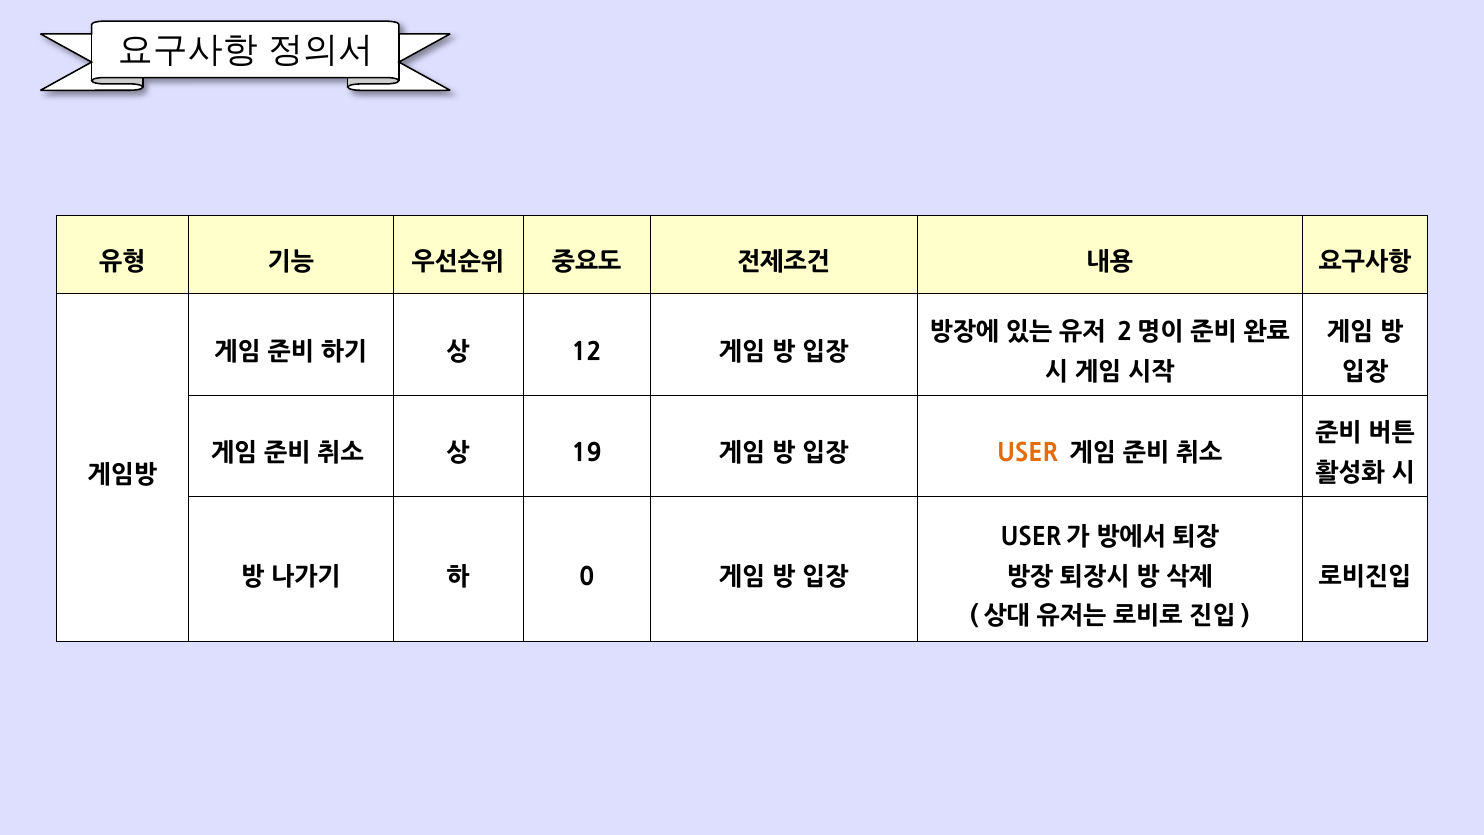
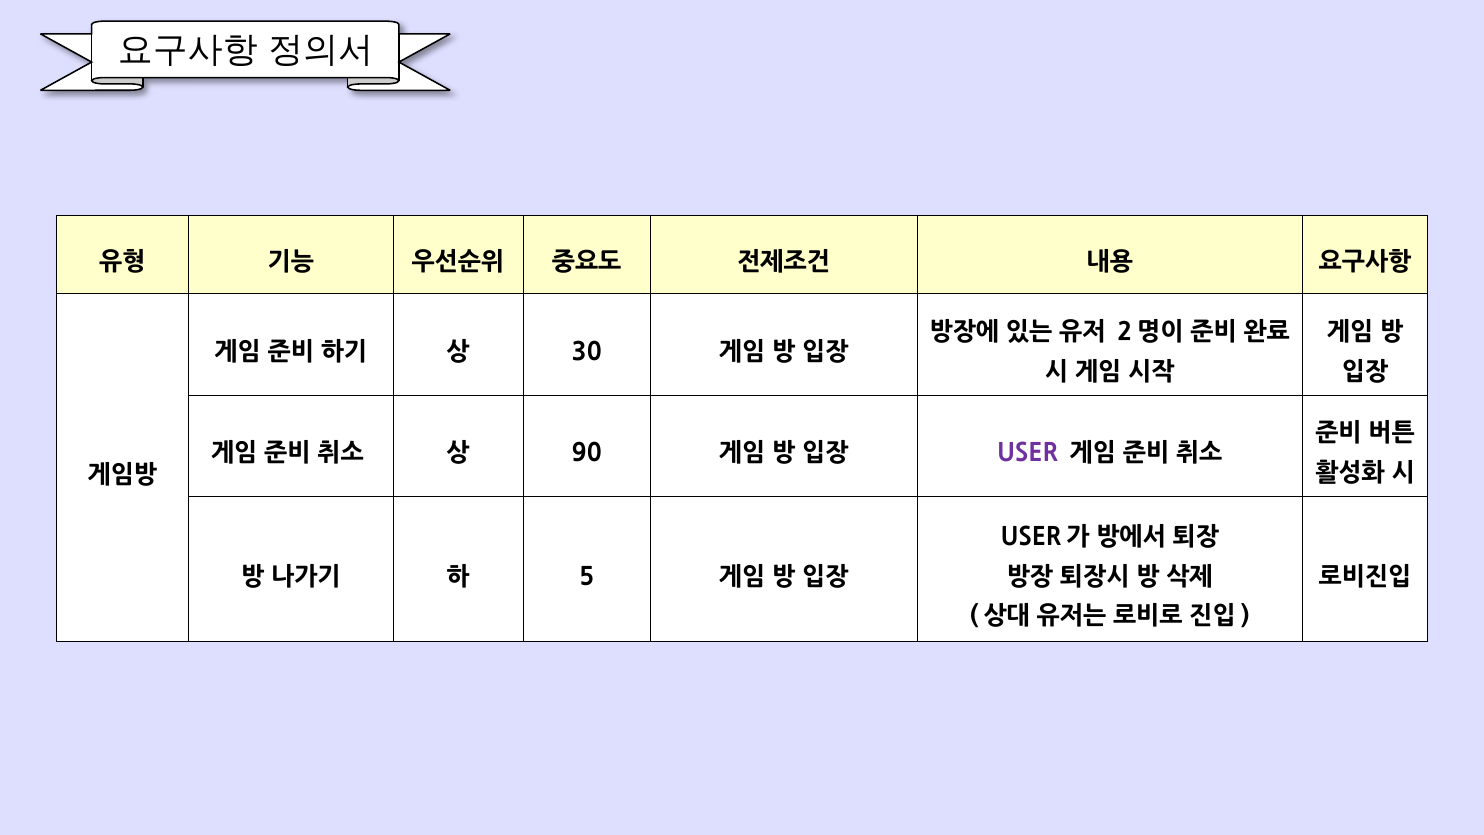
12: 12 -> 30
19: 19 -> 90
USER colour: orange -> purple
0: 0 -> 5
